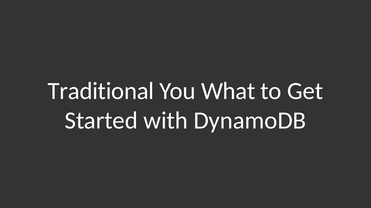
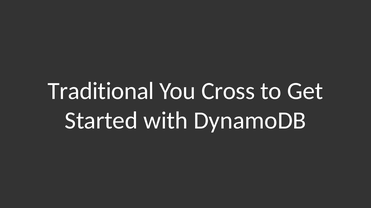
What: What -> Cross
